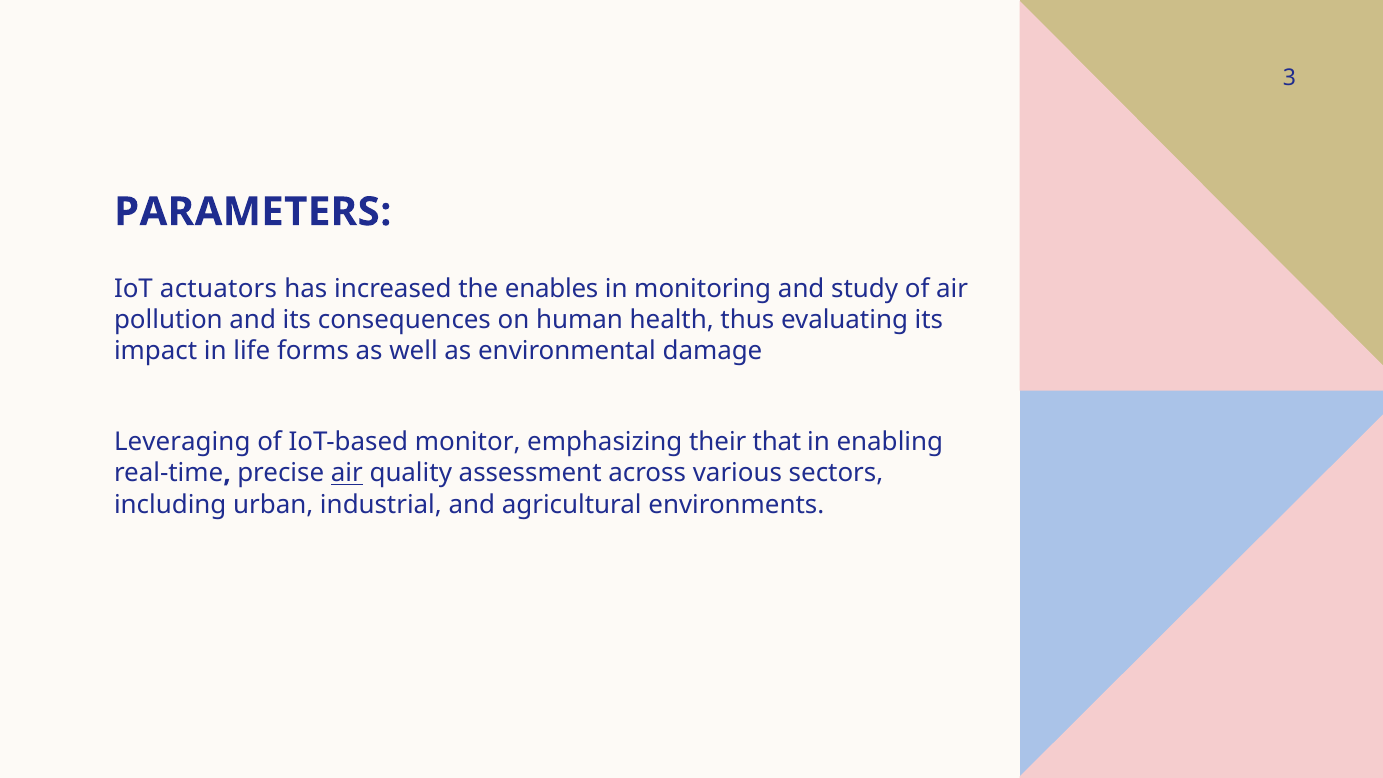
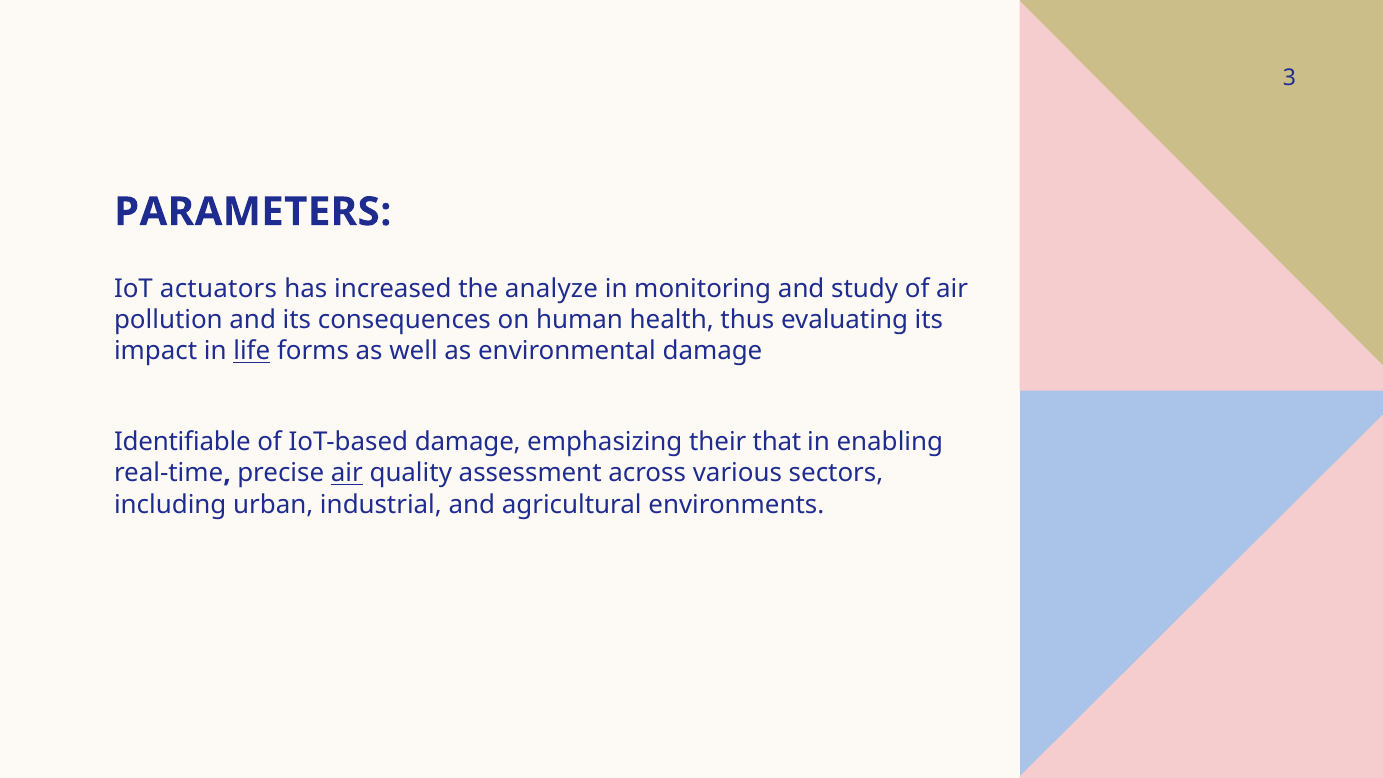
enables: enables -> analyze
life underline: none -> present
Leveraging: Leveraging -> Identiﬁable
IoT-based monitor: monitor -> damage
